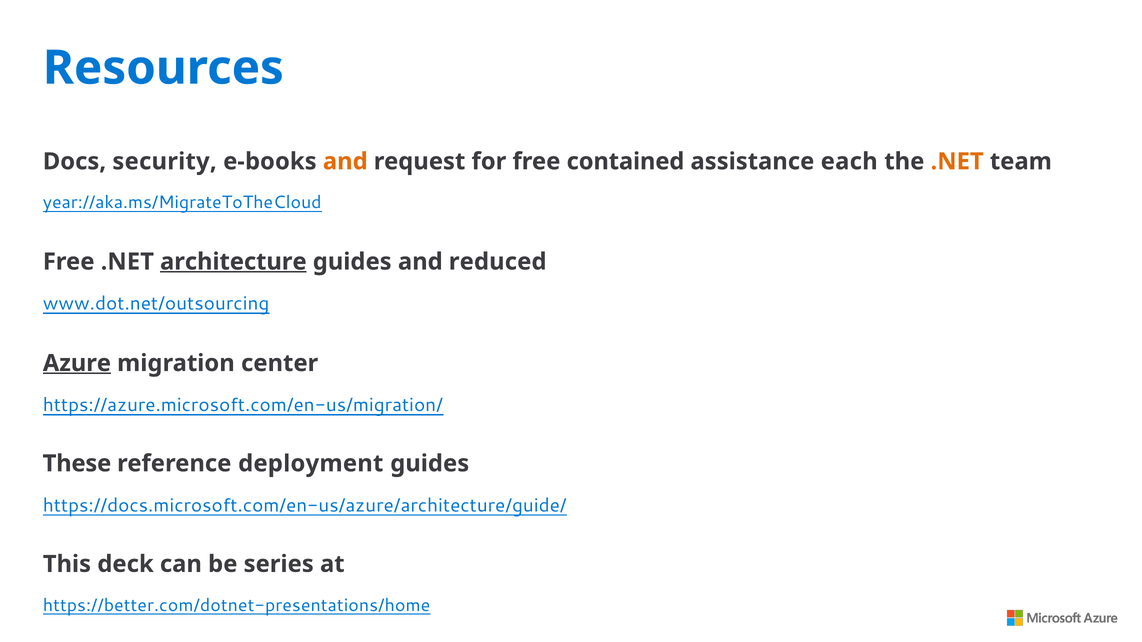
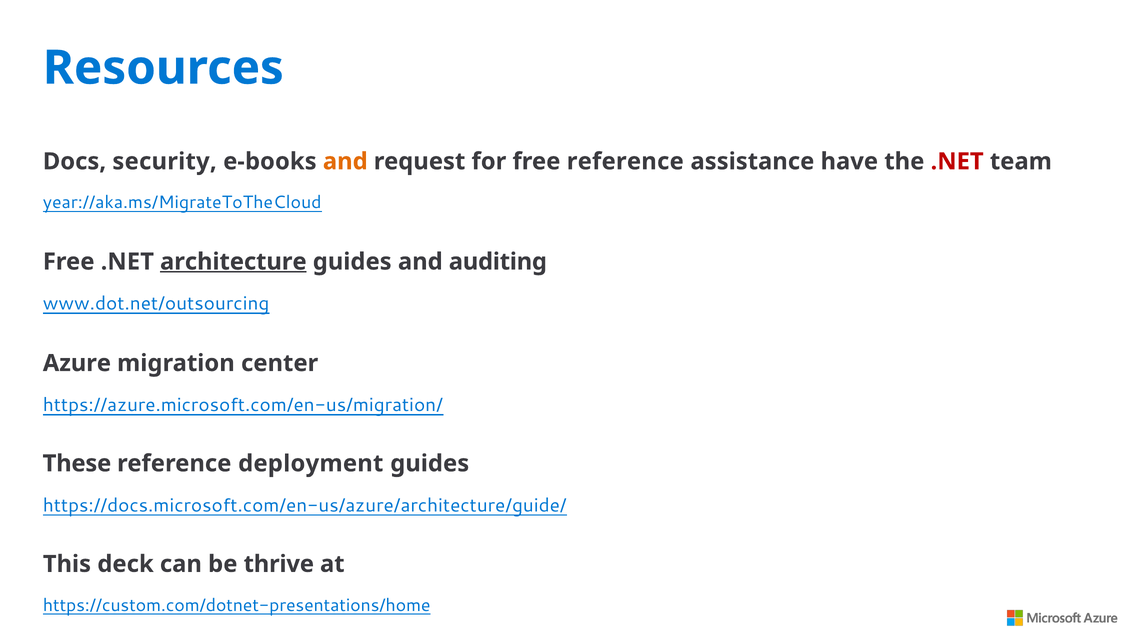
free contained: contained -> reference
each: each -> have
.NET at (957, 162) colour: orange -> red
reduced: reduced -> auditing
Azure underline: present -> none
series: series -> thrive
https://better.com/dotnet-presentations/home: https://better.com/dotnet-presentations/home -> https://custom.com/dotnet-presentations/home
